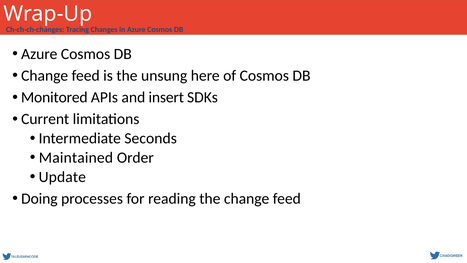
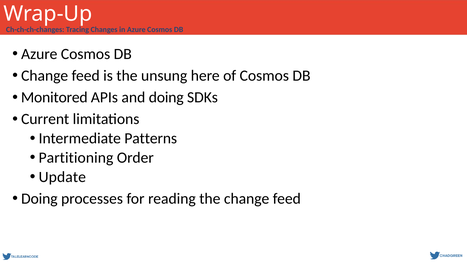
and insert: insert -> doing
Seconds: Seconds -> Patterns
Maintained: Maintained -> Partitioning
